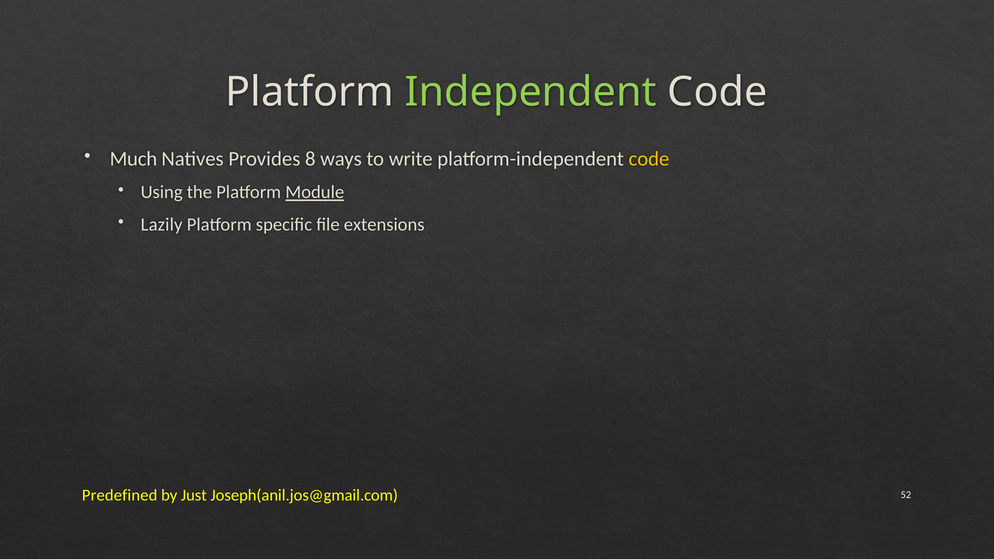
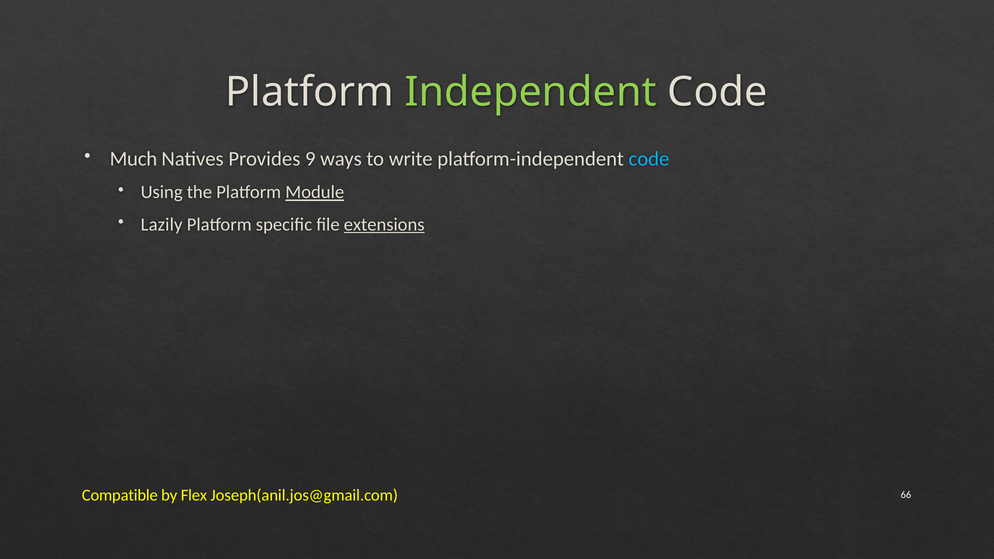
8: 8 -> 9
code at (649, 159) colour: yellow -> light blue
extensions underline: none -> present
Predefined: Predefined -> Compatible
Just: Just -> Flex
52: 52 -> 66
